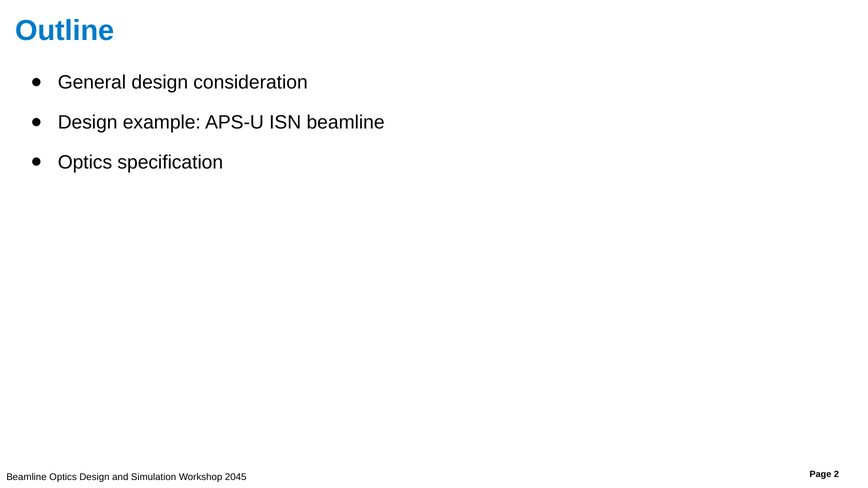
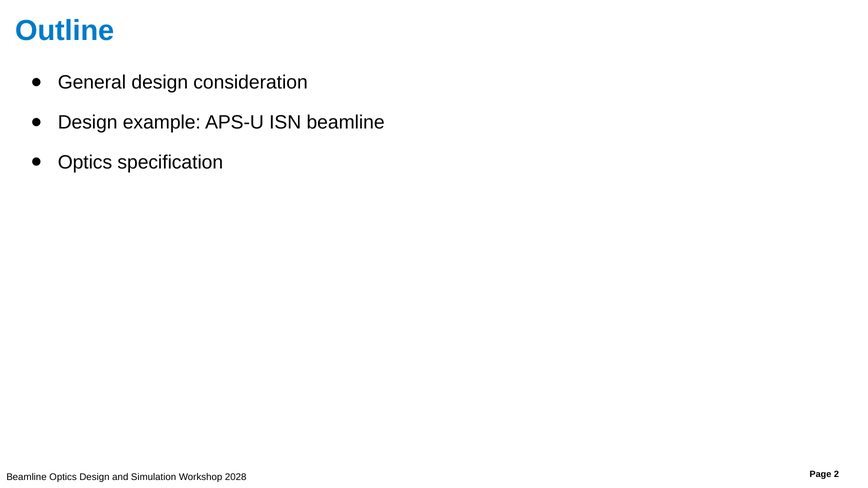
2045: 2045 -> 2028
